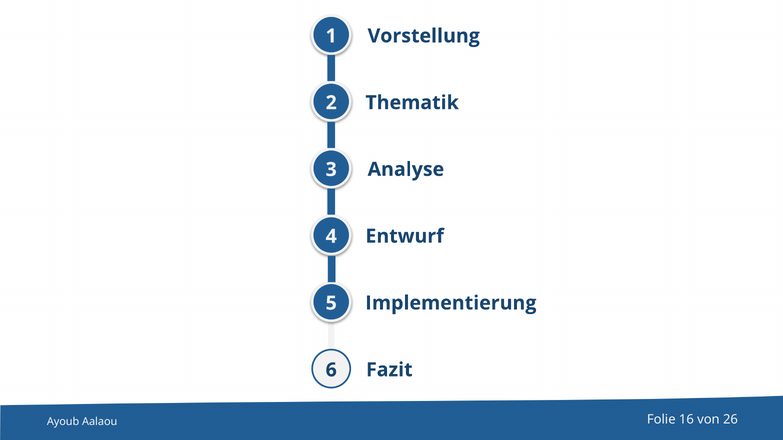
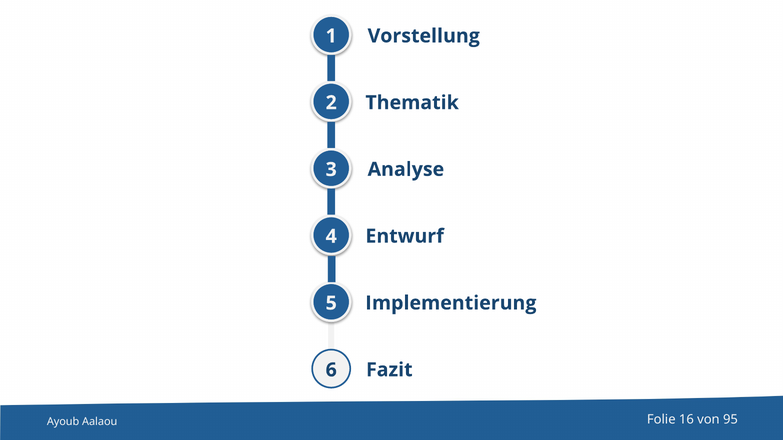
26: 26 -> 95
